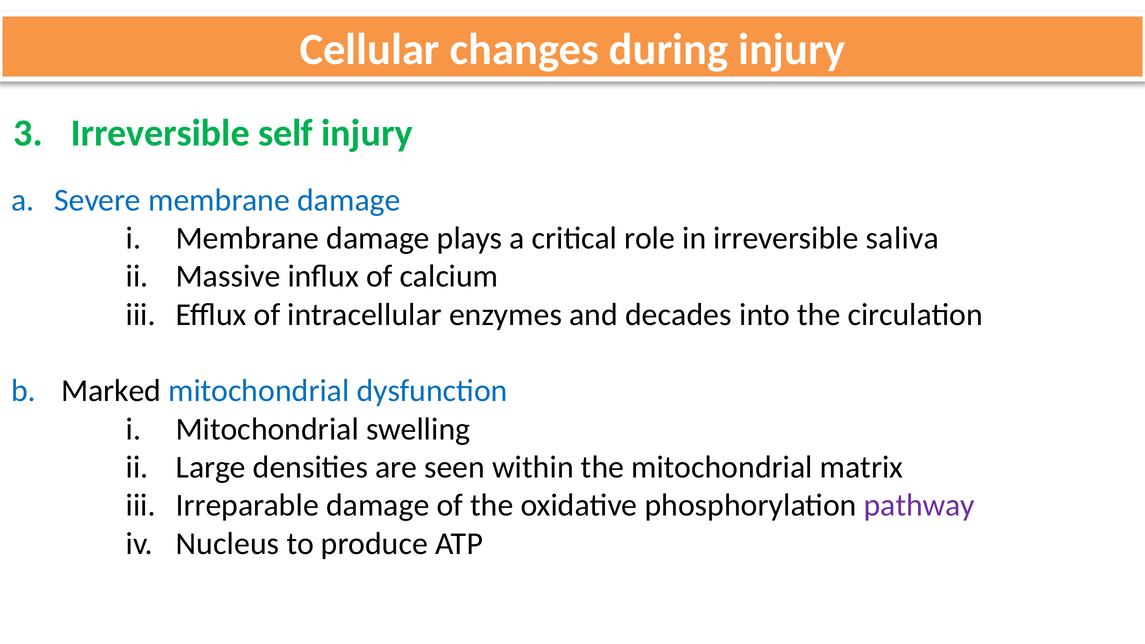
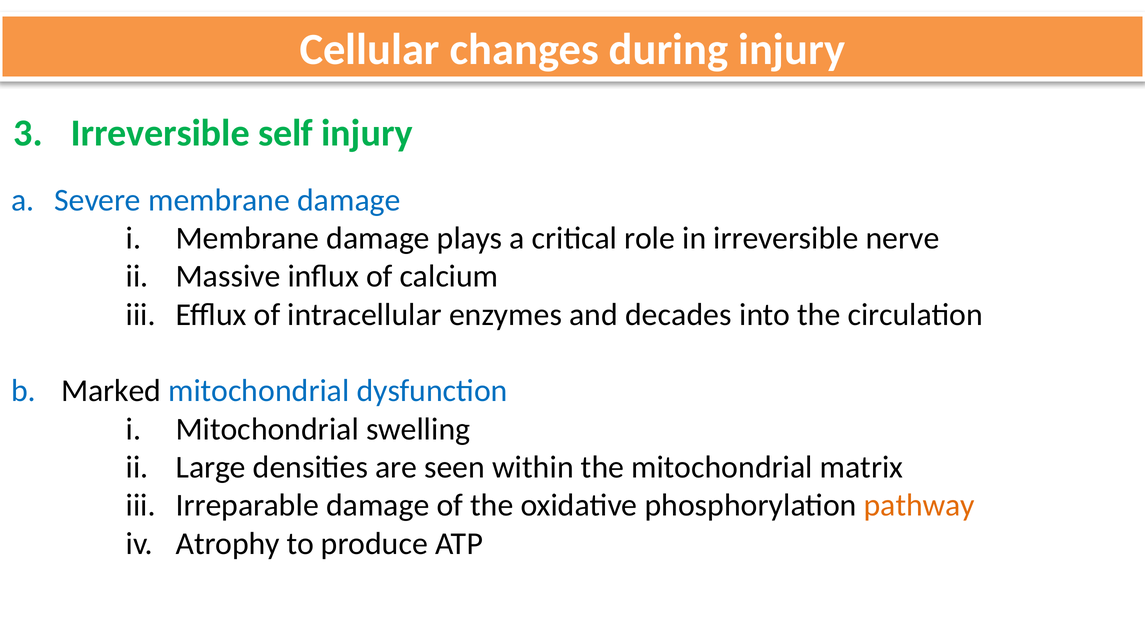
saliva: saliva -> nerve
pathway colour: purple -> orange
Nucleus: Nucleus -> Atrophy
